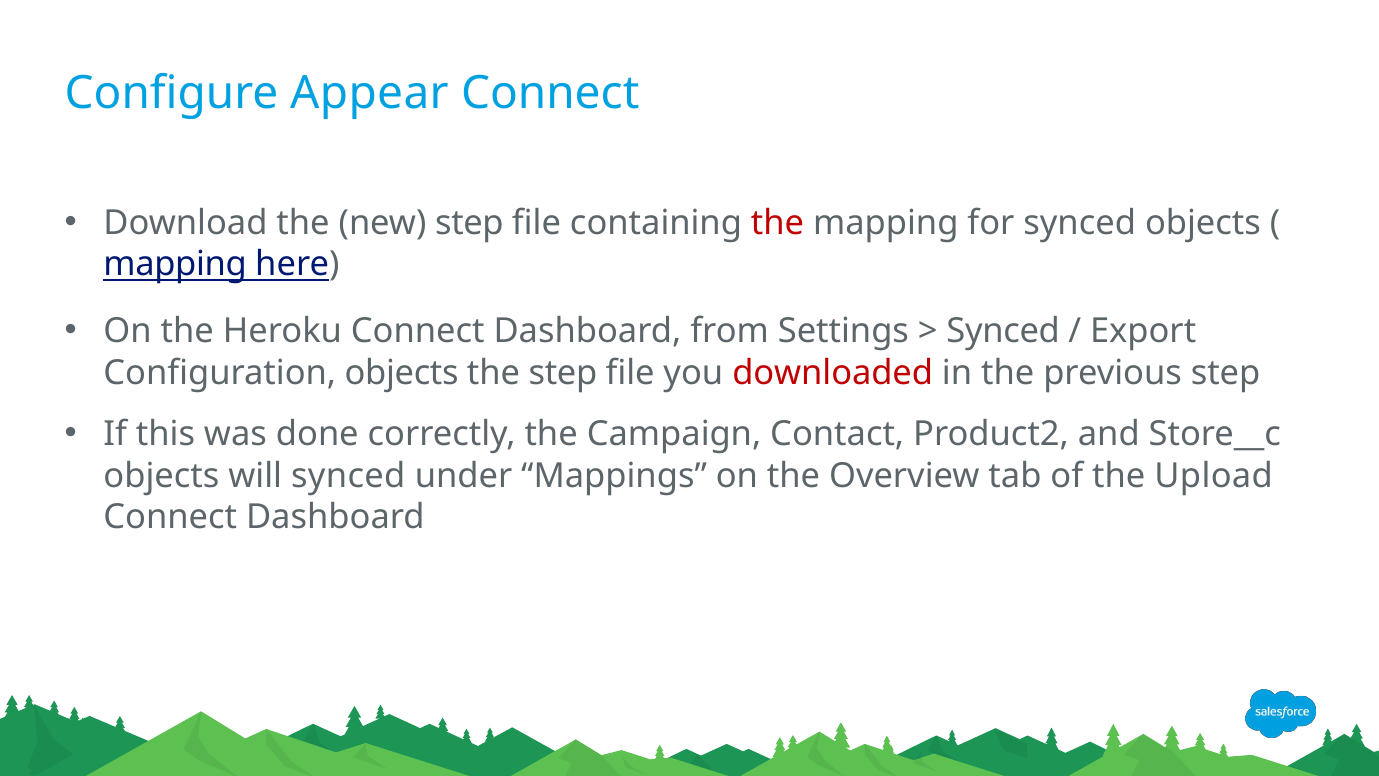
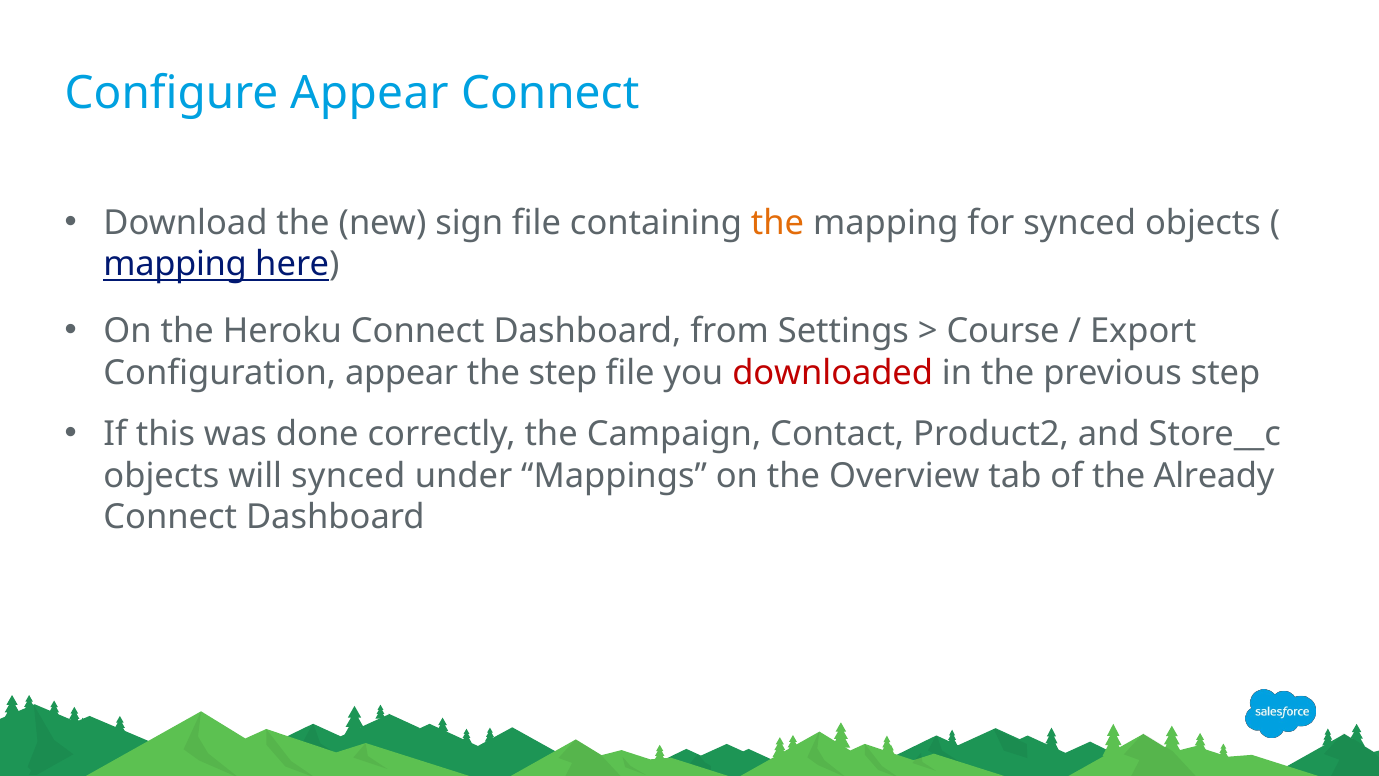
new step: step -> sign
the at (778, 223) colour: red -> orange
Synced at (1003, 331): Synced -> Course
Configuration objects: objects -> appear
Upload: Upload -> Already
